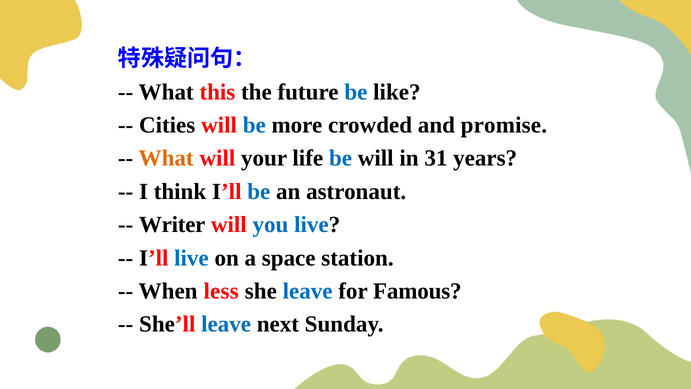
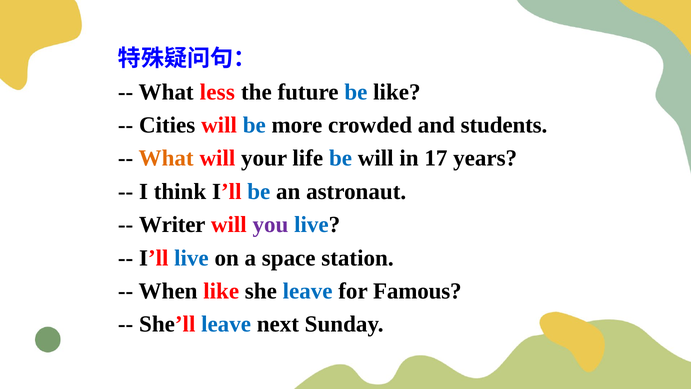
this: this -> less
promise: promise -> students
31: 31 -> 17
you colour: blue -> purple
When less: less -> like
